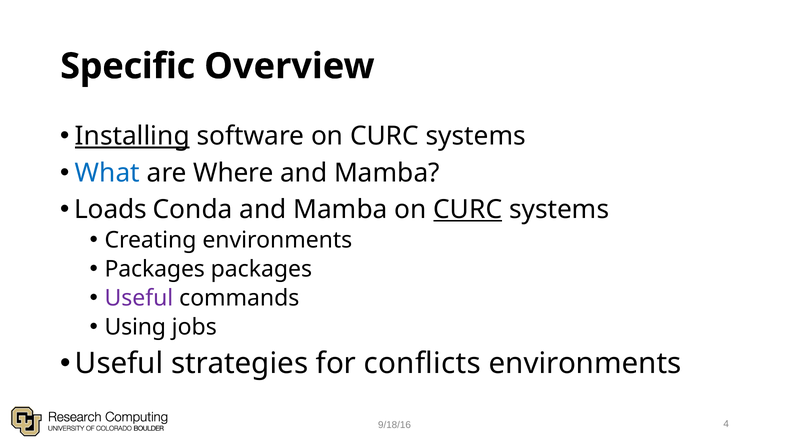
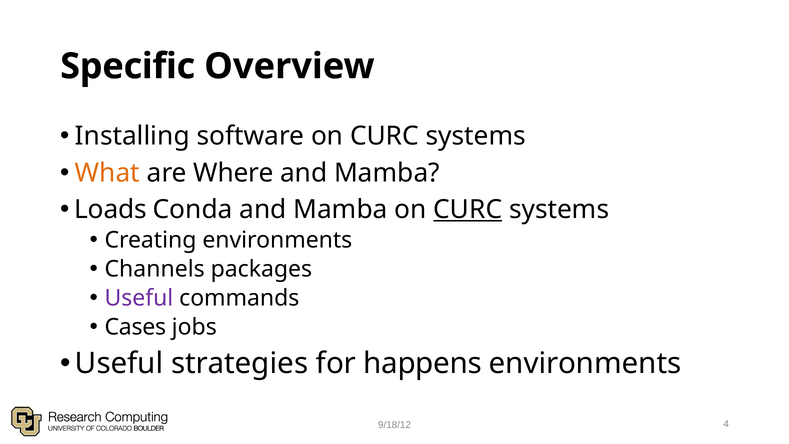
Installing underline: present -> none
What colour: blue -> orange
Packages at (155, 269): Packages -> Channels
Using: Using -> Cases
conflicts: conflicts -> happens
9/18/16: 9/18/16 -> 9/18/12
